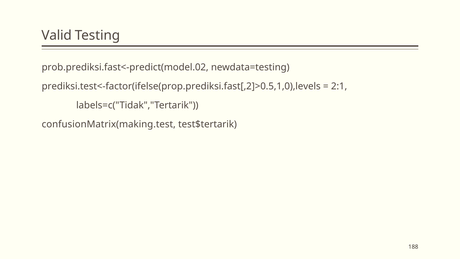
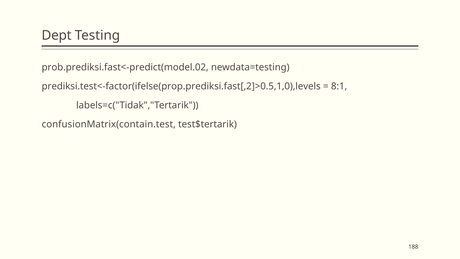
Valid: Valid -> Dept
2:1: 2:1 -> 8:1
confusionMatrix(making.test: confusionMatrix(making.test -> confusionMatrix(contain.test
